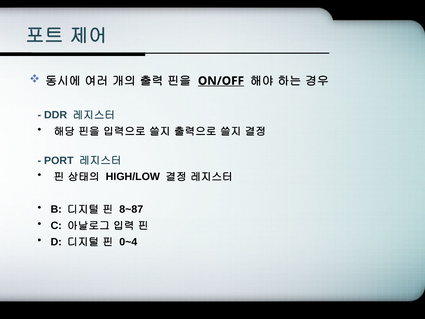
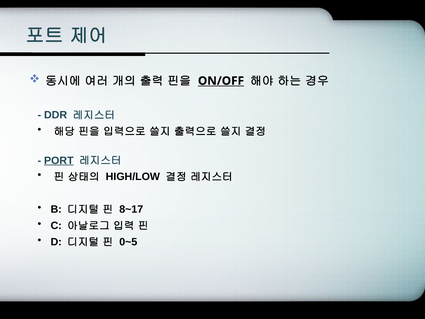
PORT underline: none -> present
8~87: 8~87 -> 8~17
0~4: 0~4 -> 0~5
